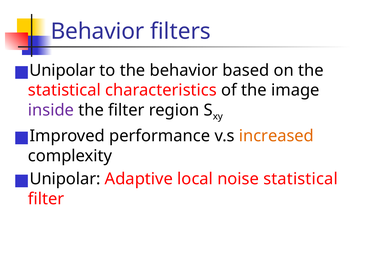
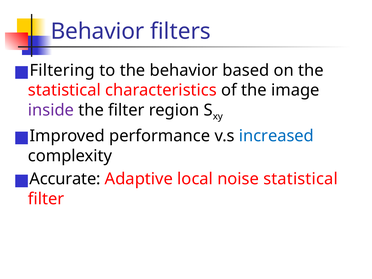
Unipolar at (62, 70): Unipolar -> Filtering
increased colour: orange -> blue
Unipolar at (65, 179): Unipolar -> Accurate
